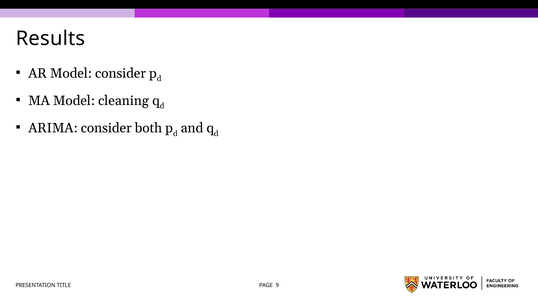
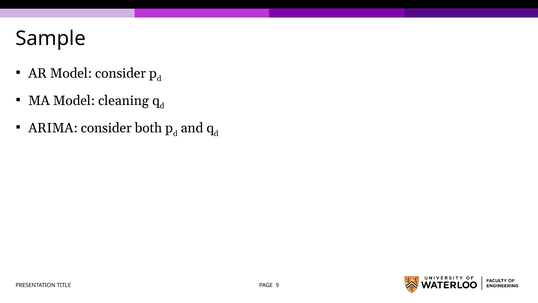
Results: Results -> Sample
